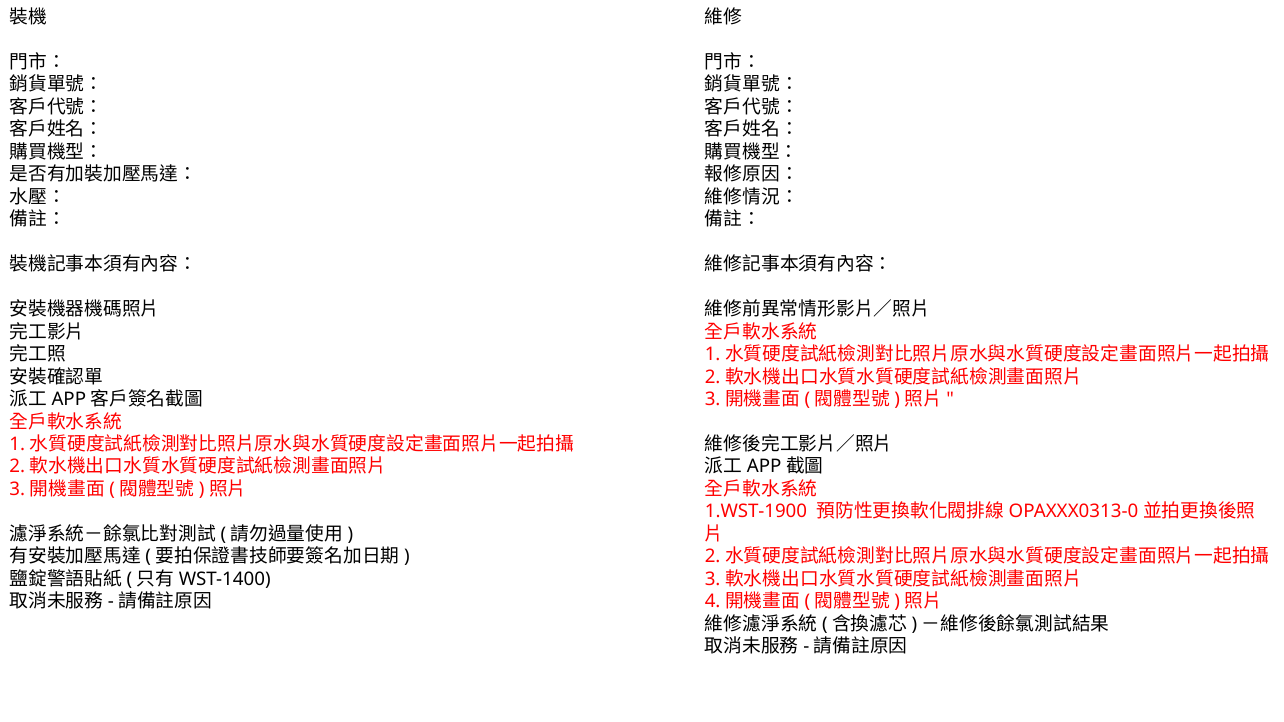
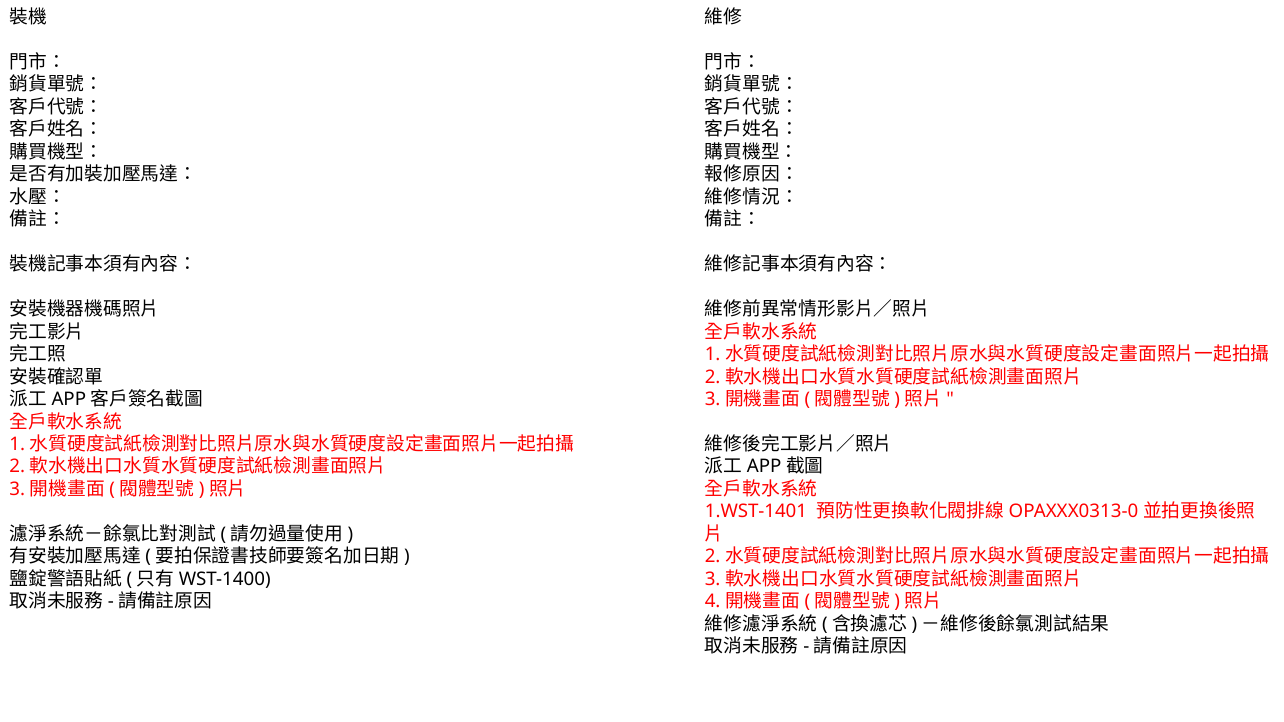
1.WST-1900: 1.WST-1900 -> 1.WST-1401
